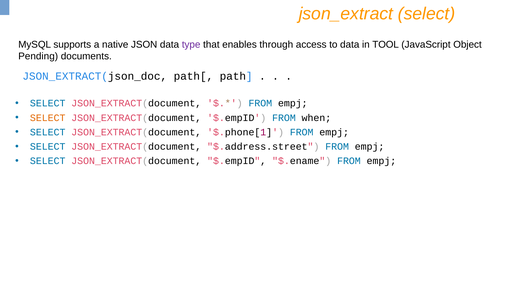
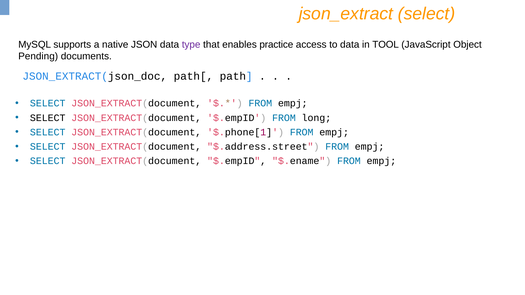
through: through -> practice
SELECT at (48, 118) colour: orange -> black
when: when -> long
